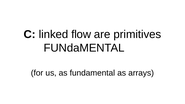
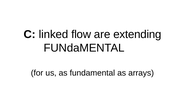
primitives: primitives -> extending
